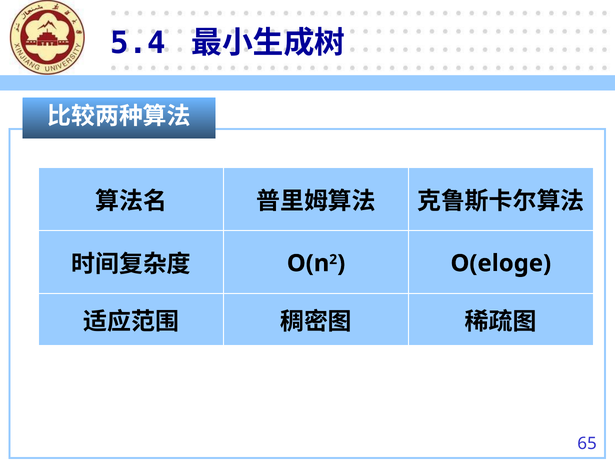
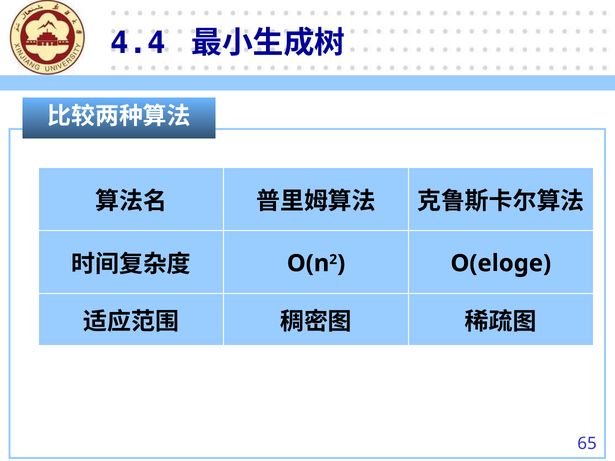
5.4: 5.4 -> 4.4
